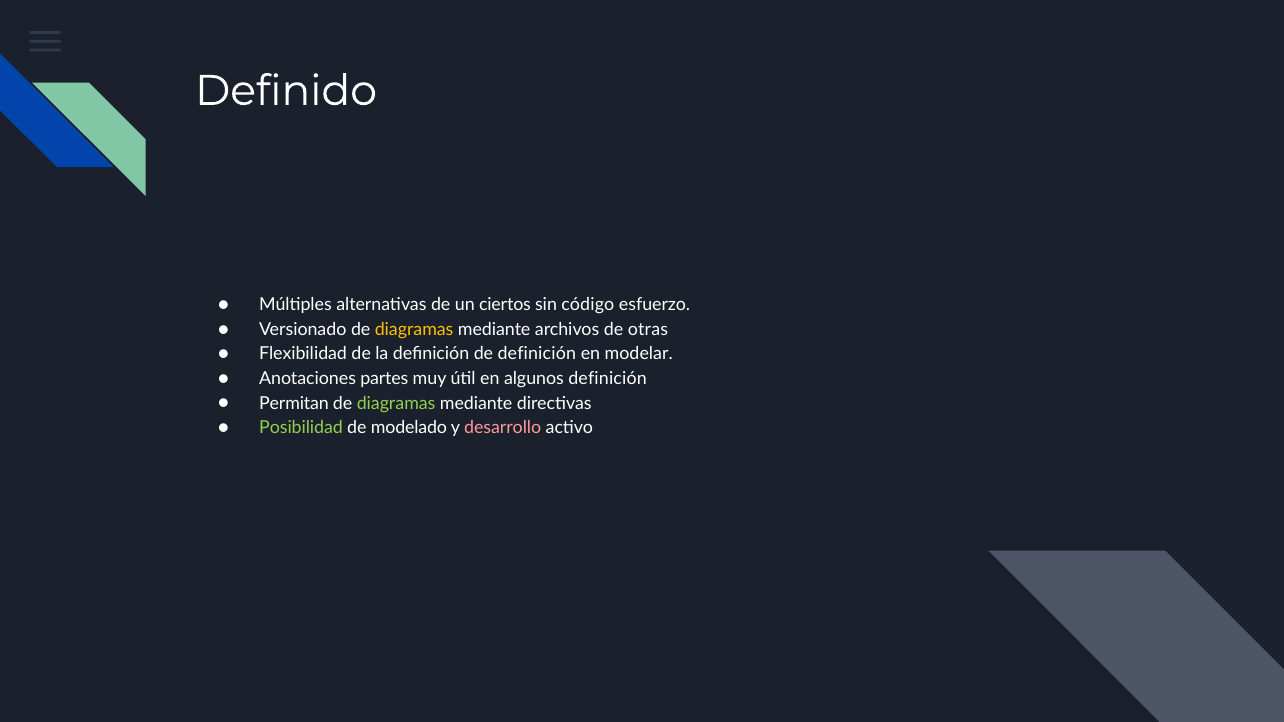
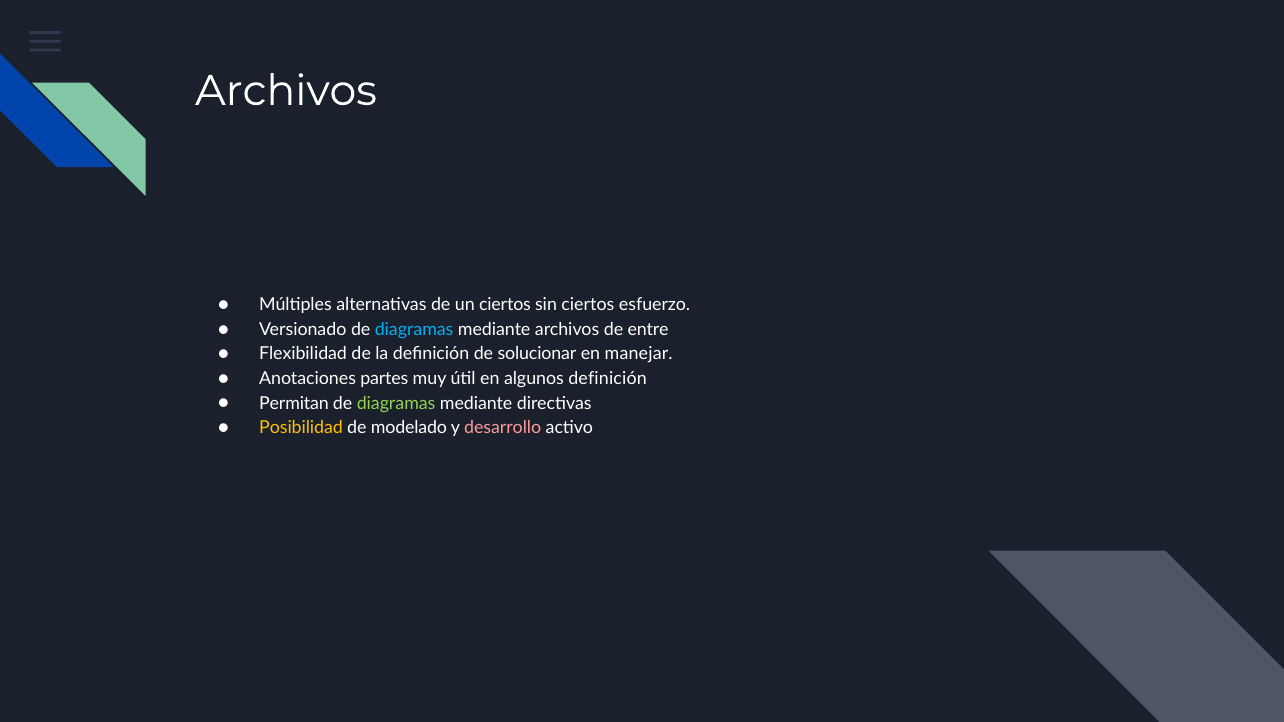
Definido at (286, 91): Definido -> Archivos
sin código: código -> ciertos
diagramas at (414, 330) colour: yellow -> light blue
otras: otras -> entre
de definición: definición -> solucionar
modelar: modelar -> manejar
Posibilidad colour: light green -> yellow
